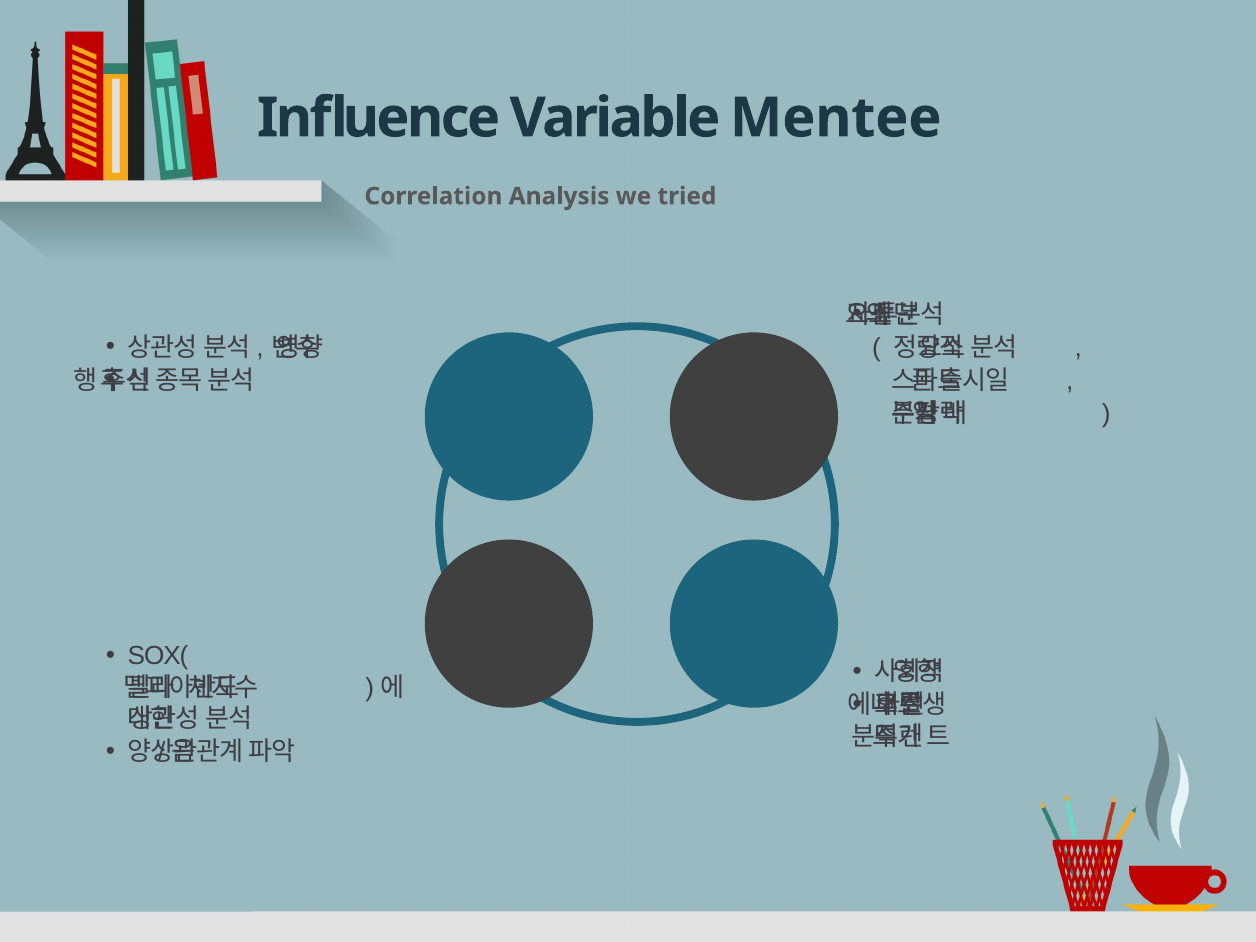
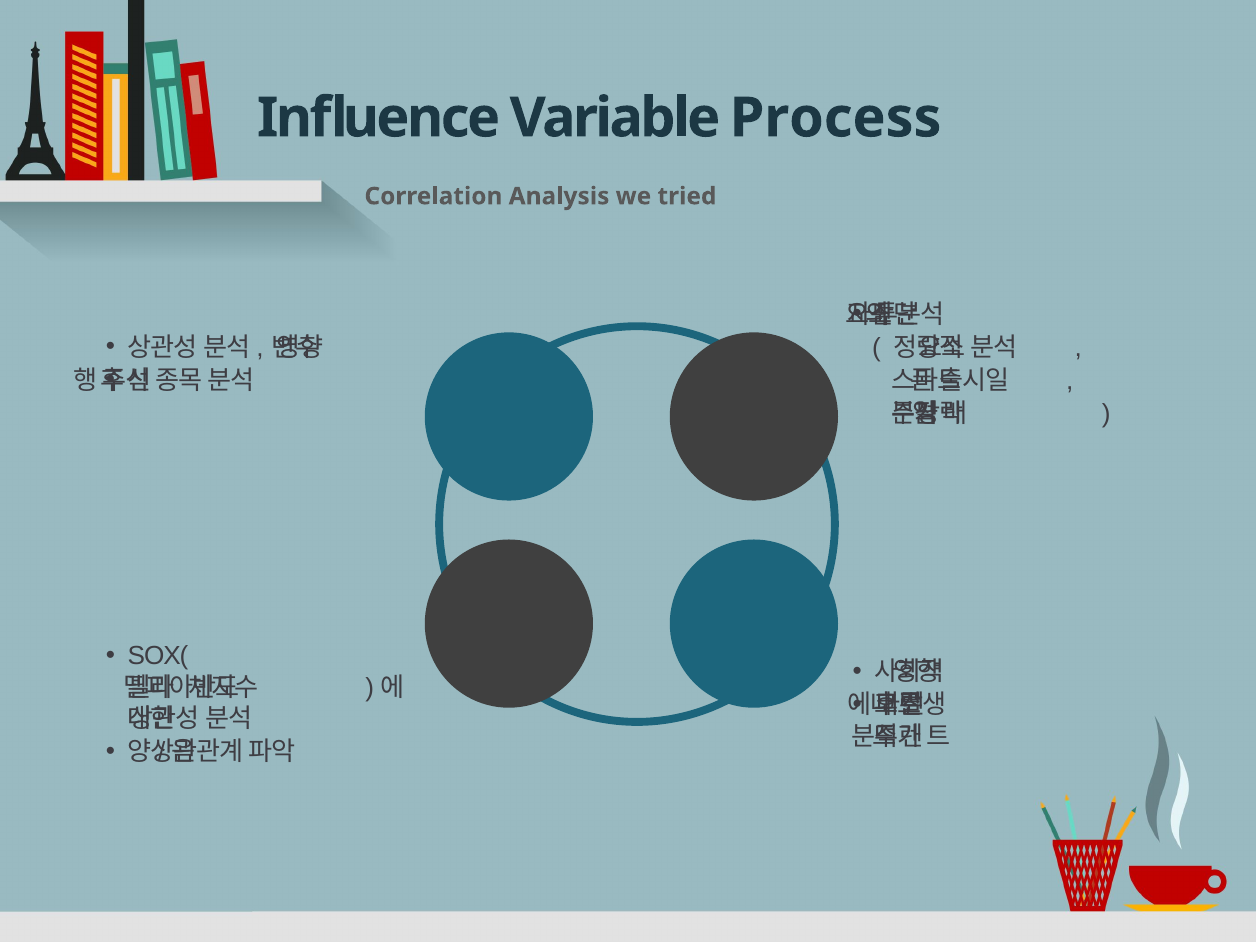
Mentee: Mentee -> Process
